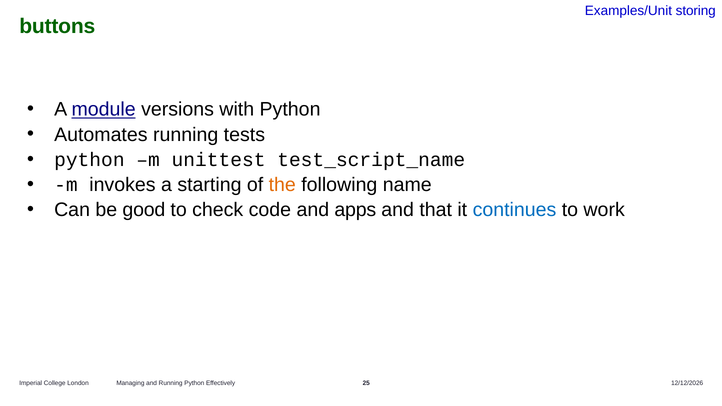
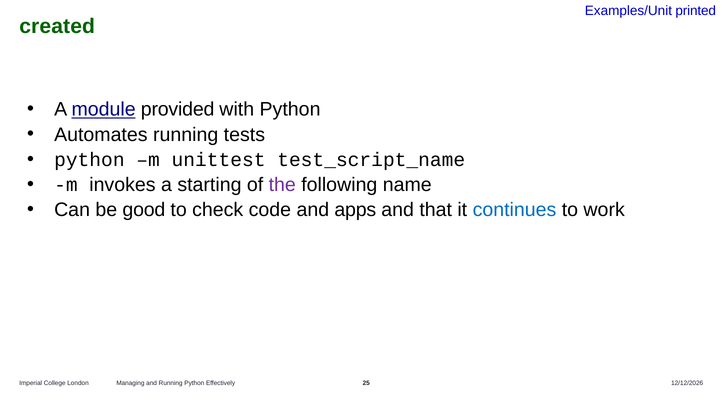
storing: storing -> printed
buttons: buttons -> created
versions: versions -> provided
the colour: orange -> purple
